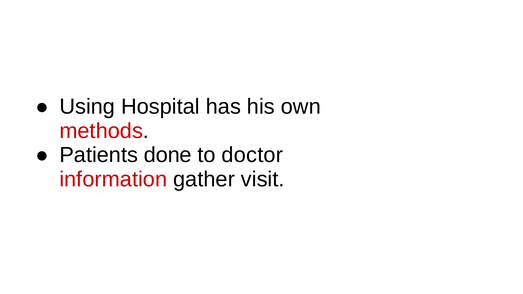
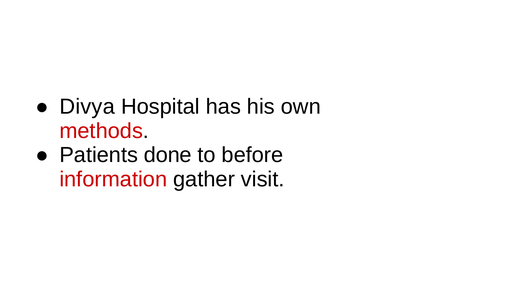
Using: Using -> Divya
doctor: doctor -> before
